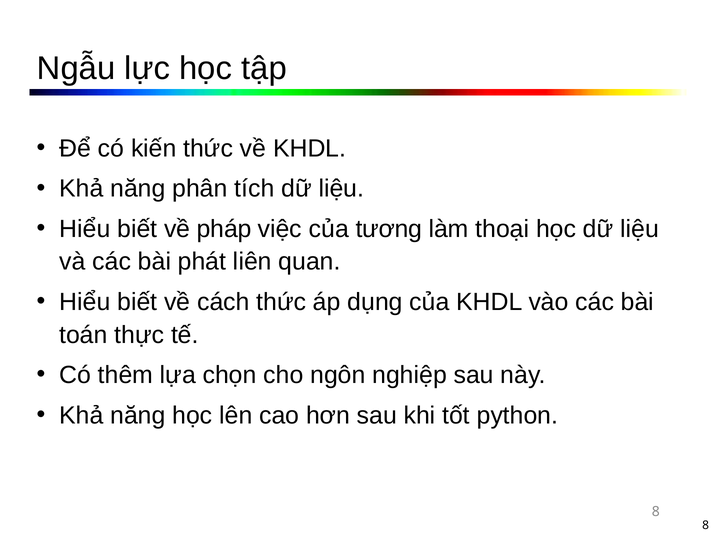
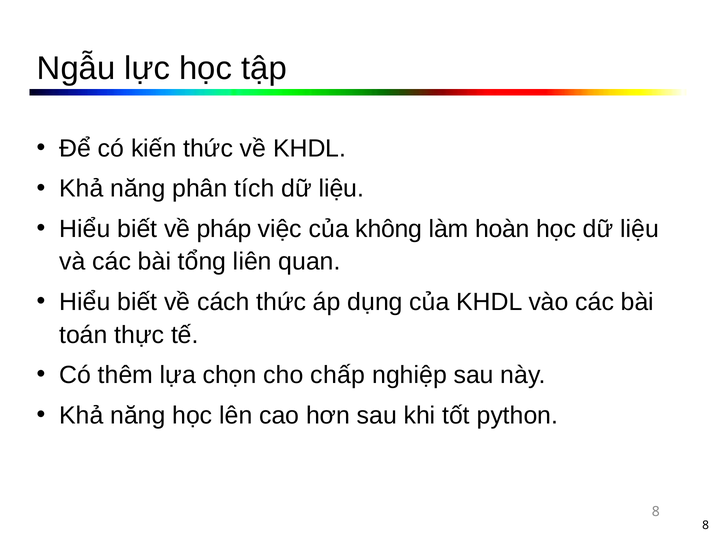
tương: tương -> không
thoại: thoại -> hoàn
phát: phát -> tổng
ngôn: ngôn -> chấp
